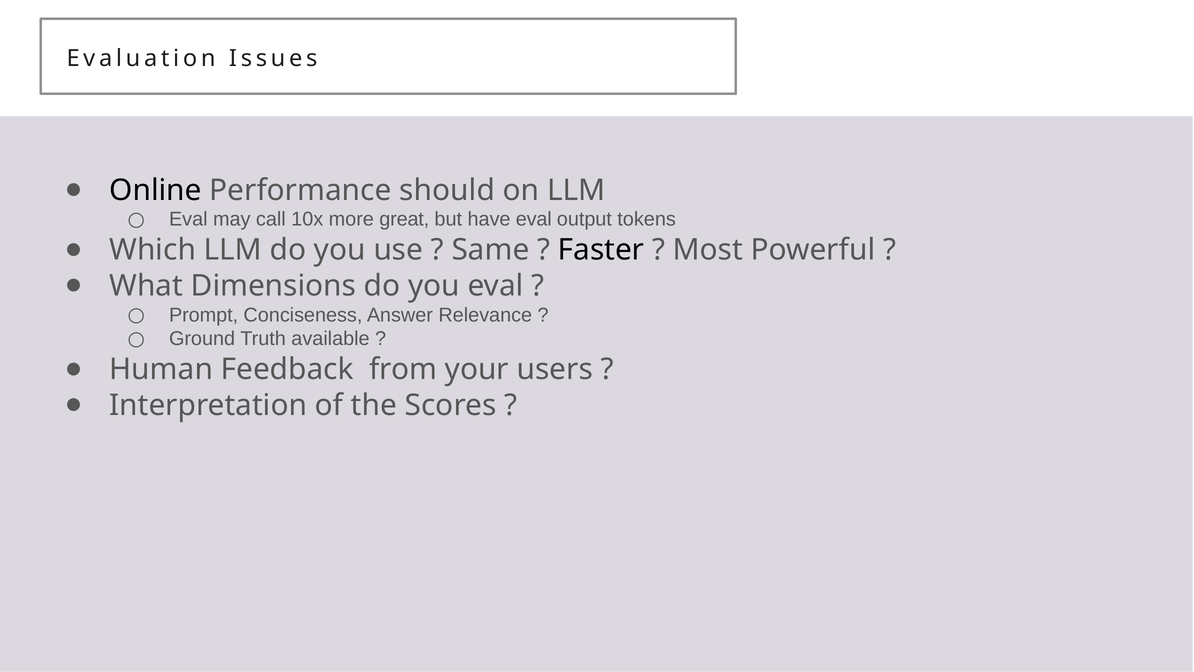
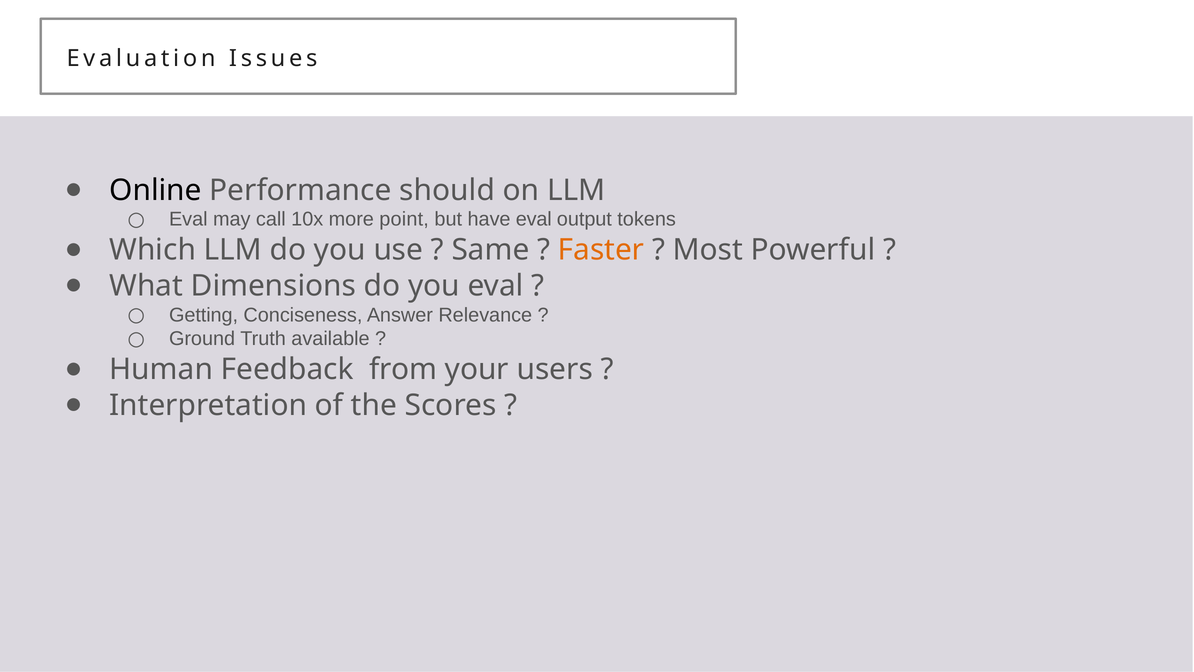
great: great -> point
Faster colour: black -> orange
Prompt: Prompt -> Getting
